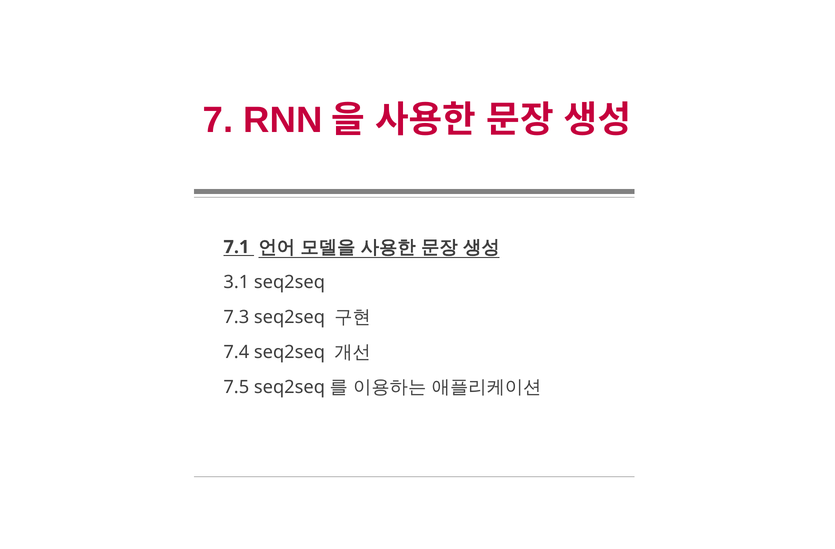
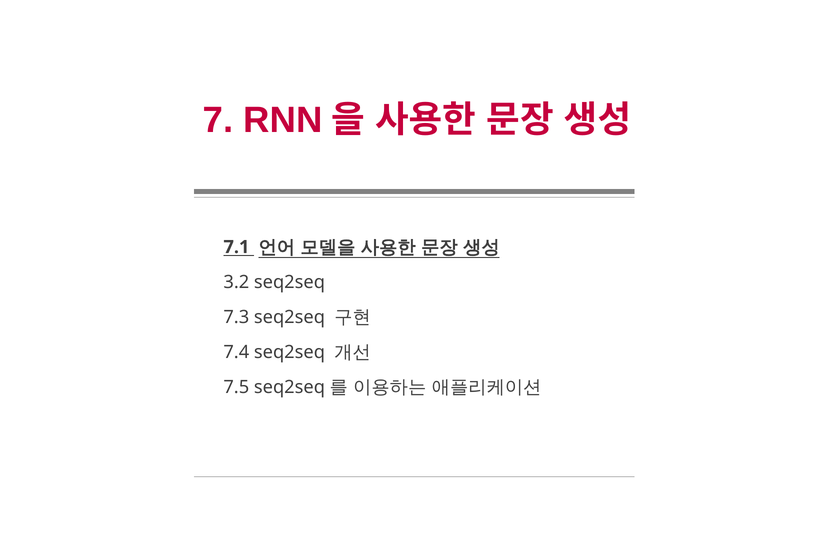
3.1: 3.1 -> 3.2
